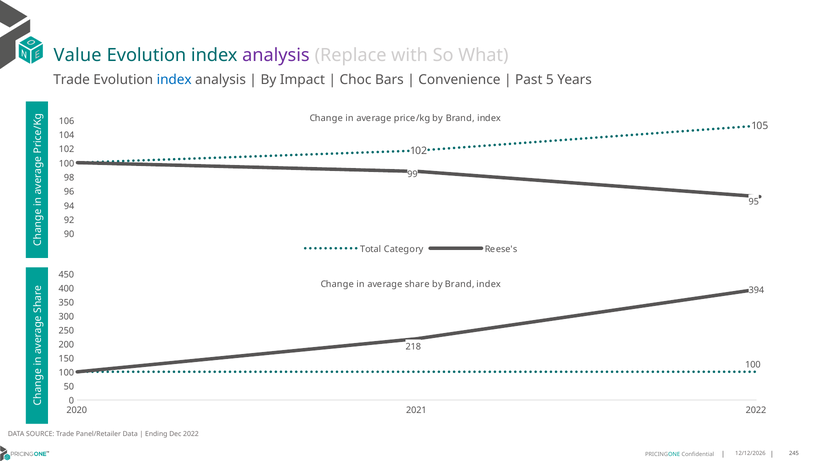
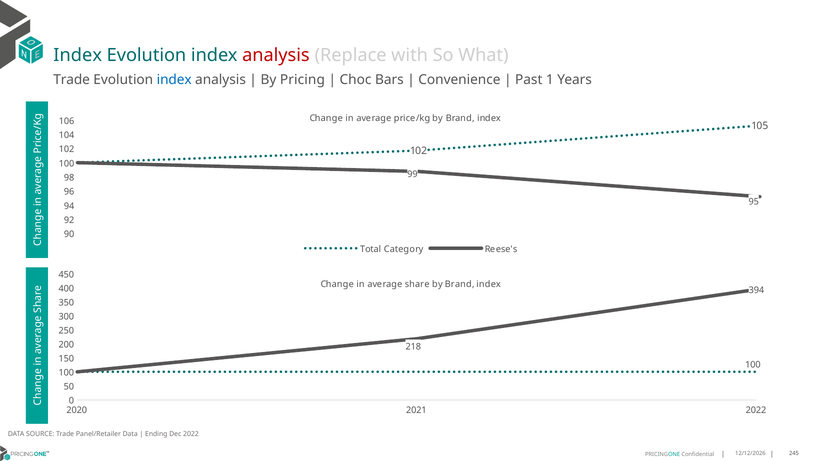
Value at (78, 55): Value -> Index
analysis at (276, 55) colour: purple -> red
Impact: Impact -> Pricing
5: 5 -> 1
